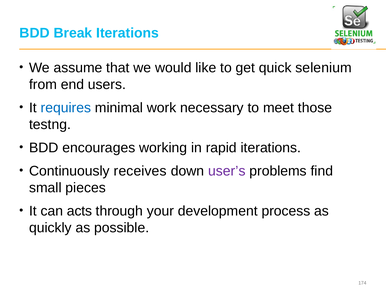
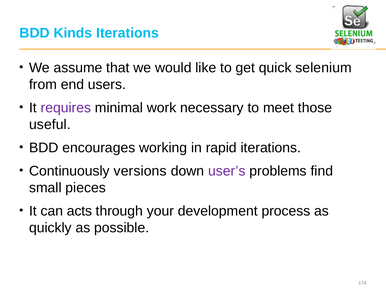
Break: Break -> Kinds
requires colour: blue -> purple
testng: testng -> useful
receives: receives -> versions
